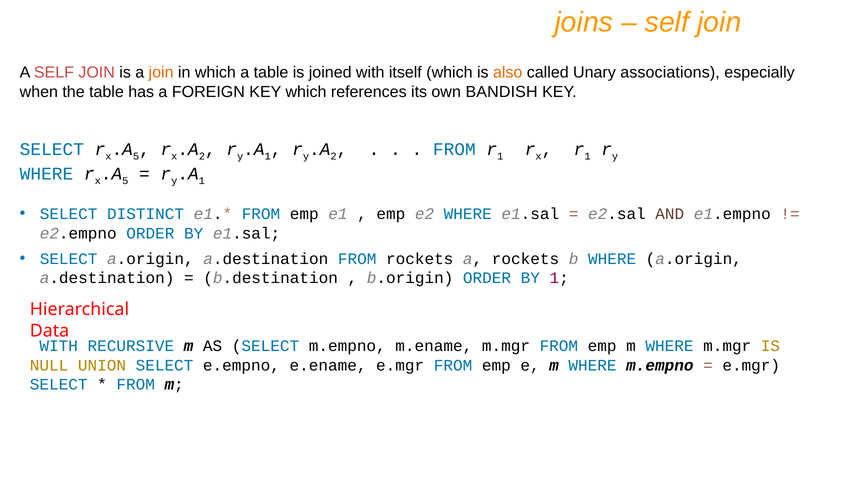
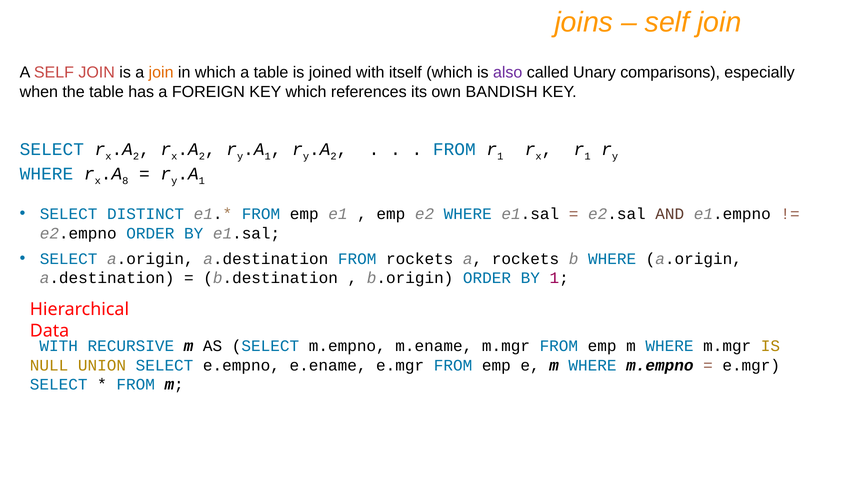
also colour: orange -> purple
associations: associations -> comparisons
5 at (136, 156): 5 -> 2
5 at (125, 181): 5 -> 8
